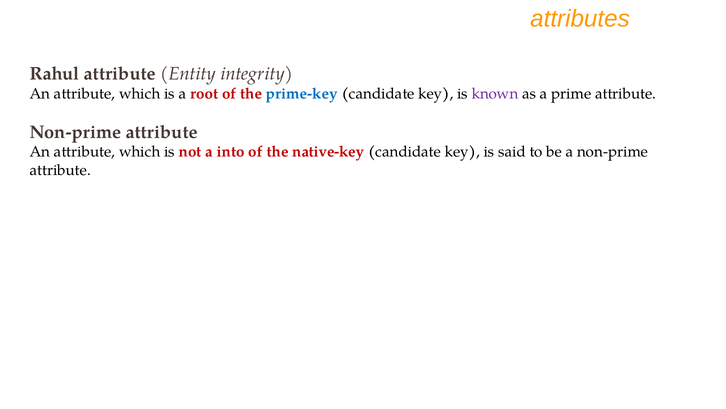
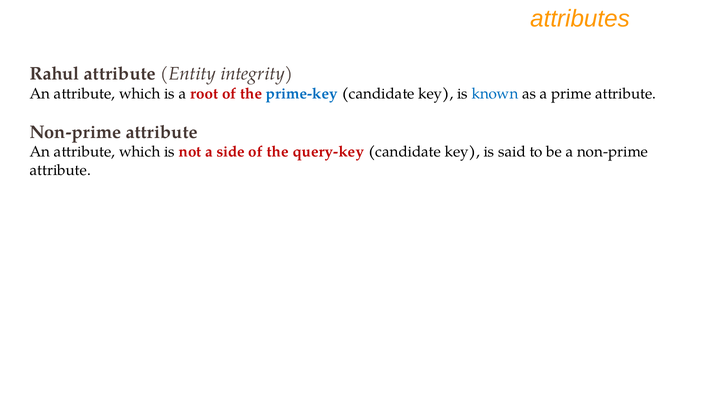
known colour: purple -> blue
into: into -> side
native-key: native-key -> query-key
